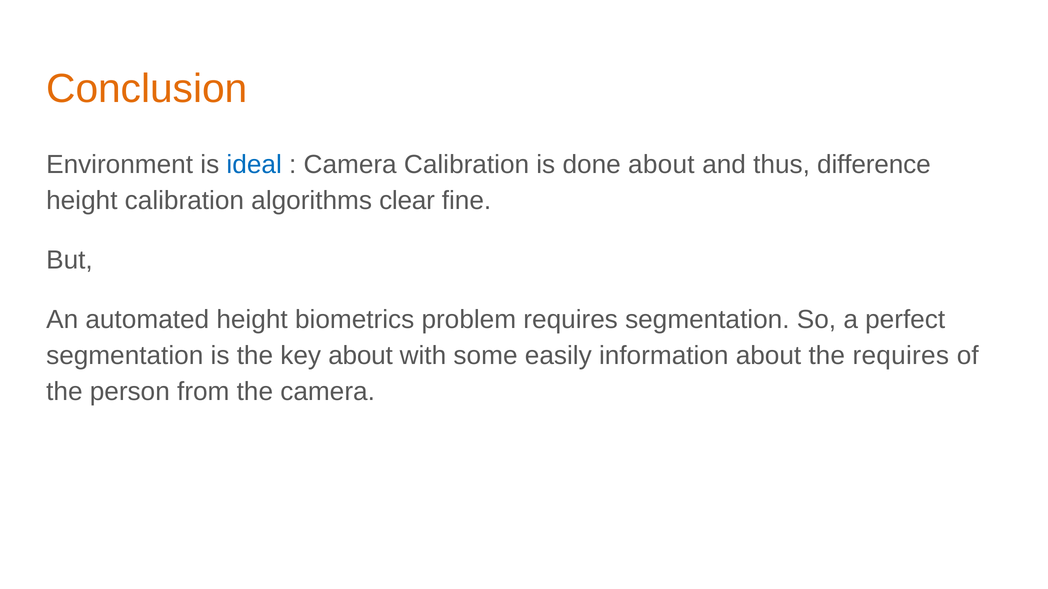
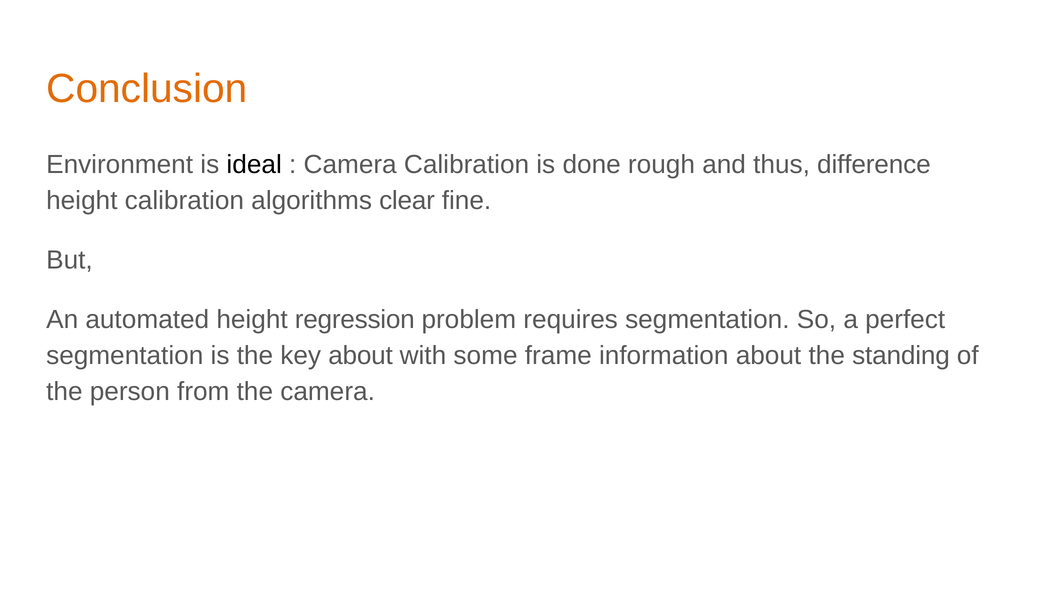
ideal colour: blue -> black
done about: about -> rough
biometrics: biometrics -> regression
easily: easily -> frame
the requires: requires -> standing
